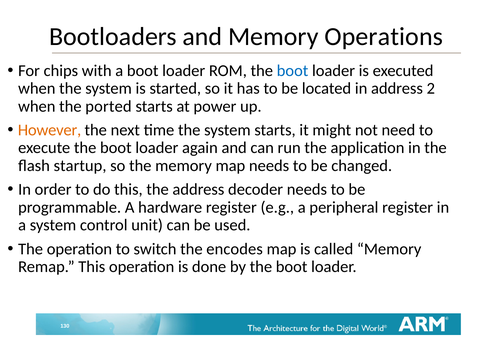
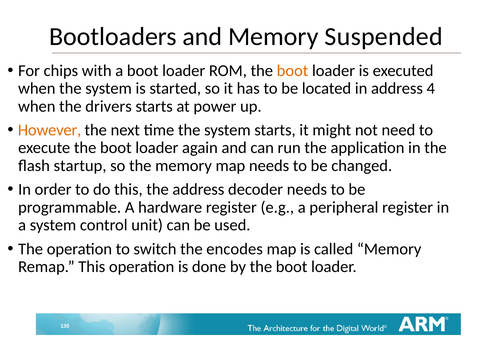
Operations: Operations -> Suspended
boot at (293, 71) colour: blue -> orange
2: 2 -> 4
ported: ported -> drivers
